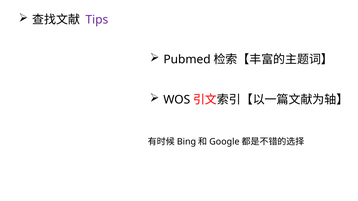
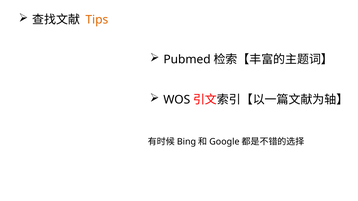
Tips colour: purple -> orange
